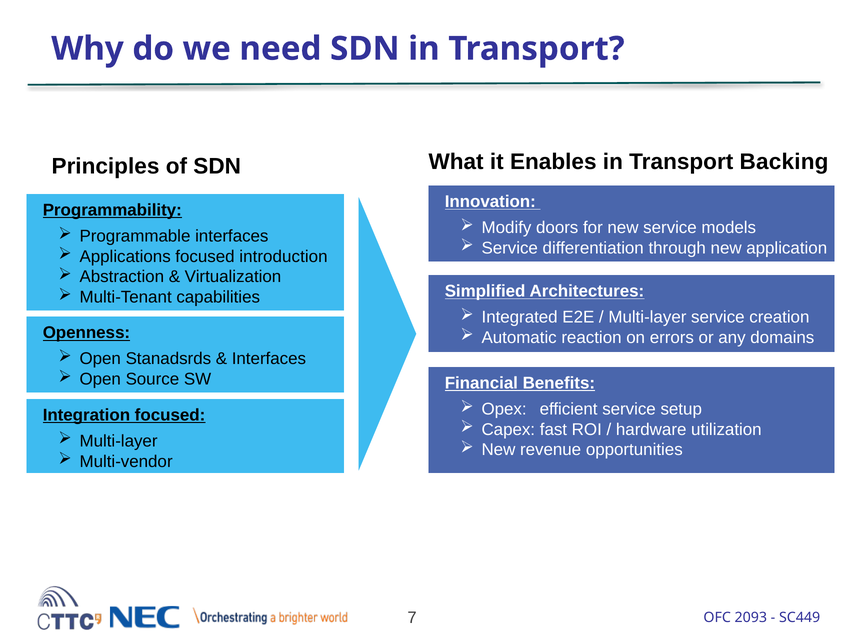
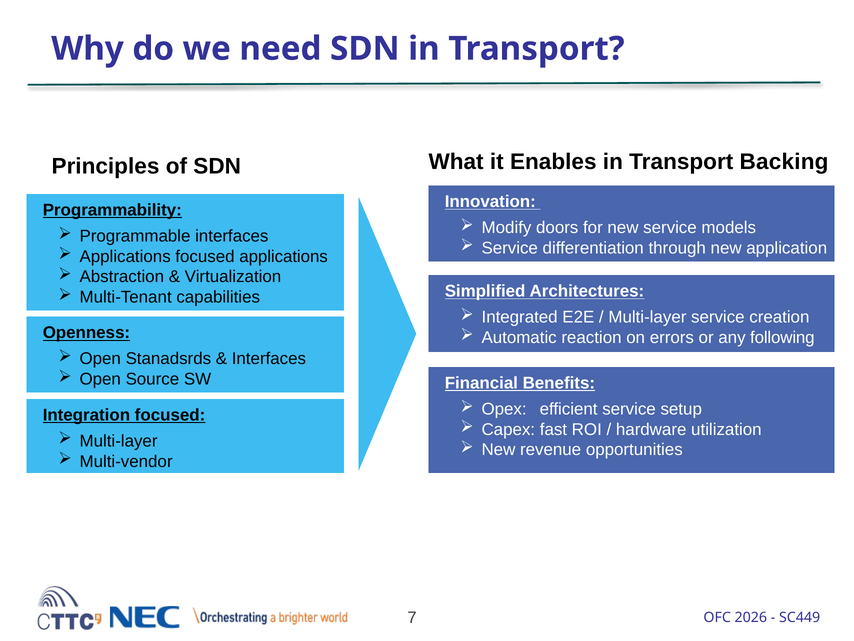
focused introduction: introduction -> applications
domains: domains -> following
2093: 2093 -> 2026
